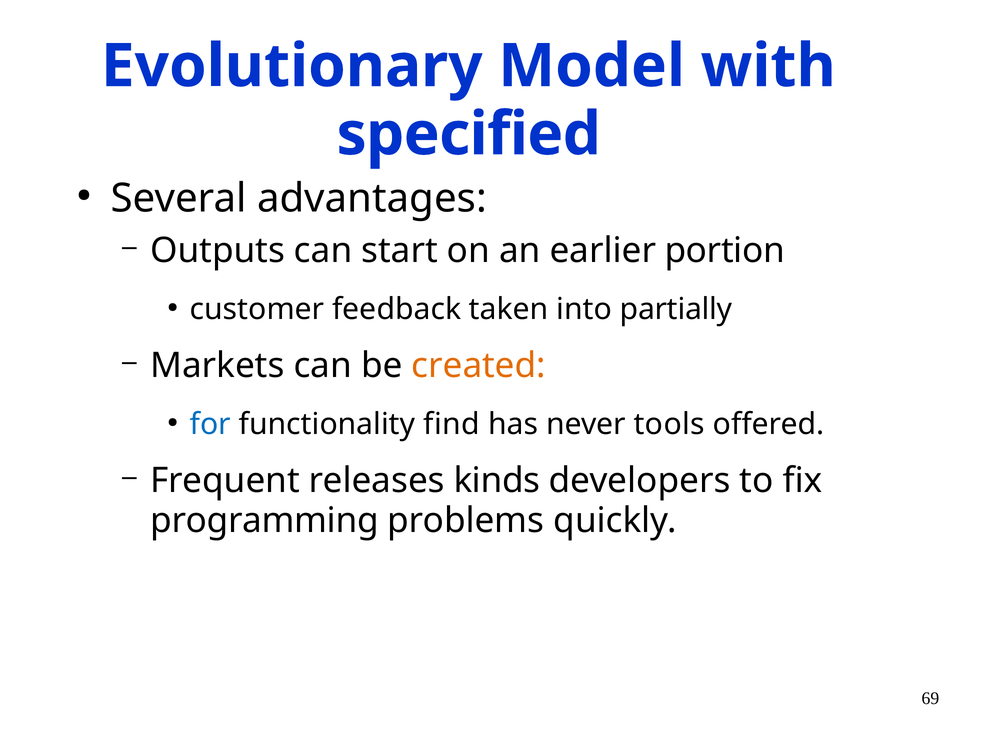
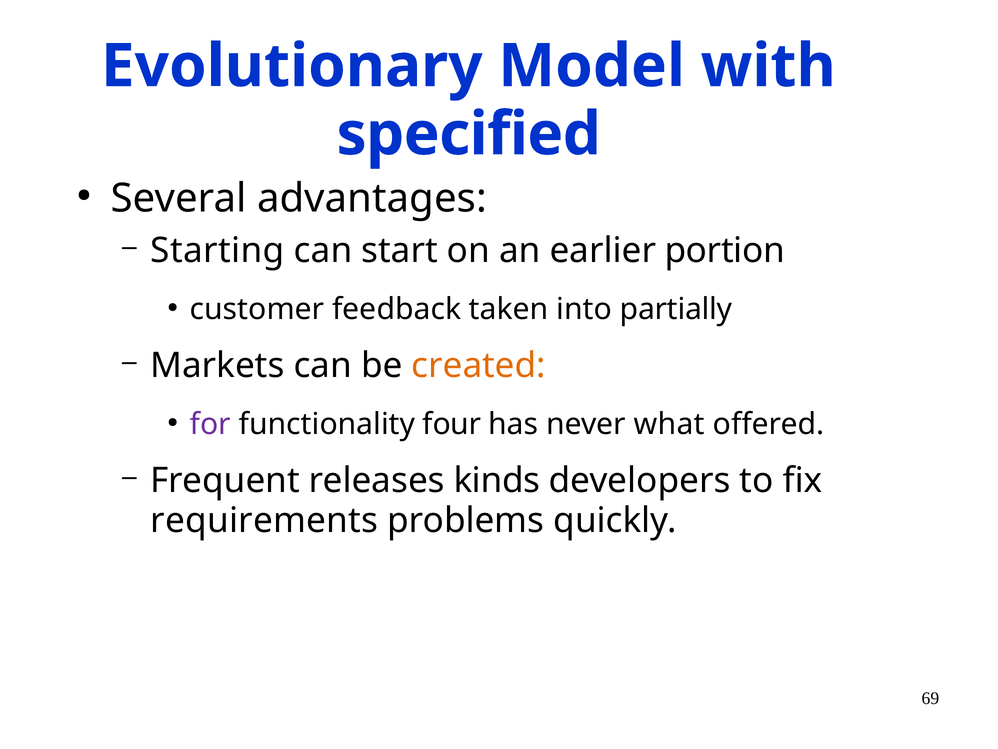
Outputs: Outputs -> Starting
for colour: blue -> purple
find: find -> four
tools: tools -> what
programming: programming -> requirements
